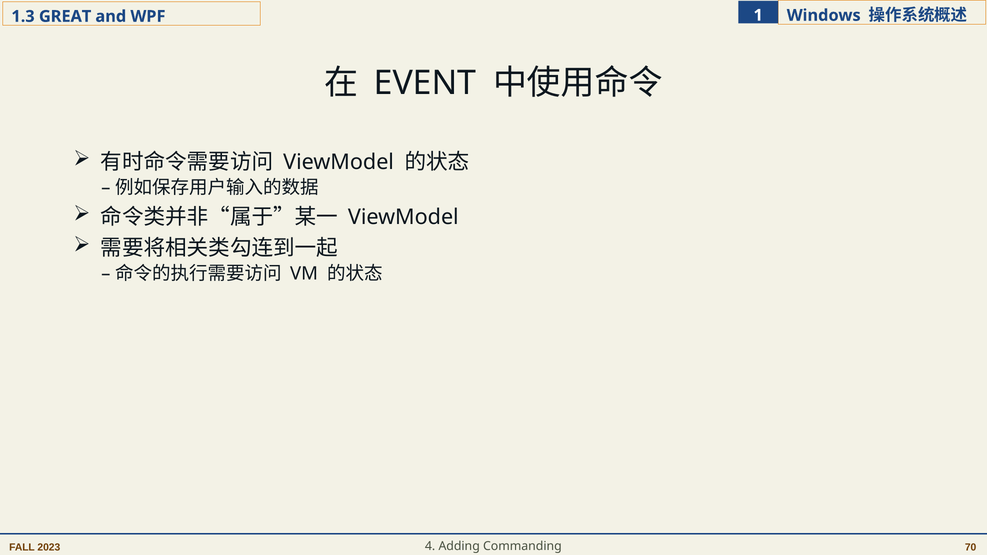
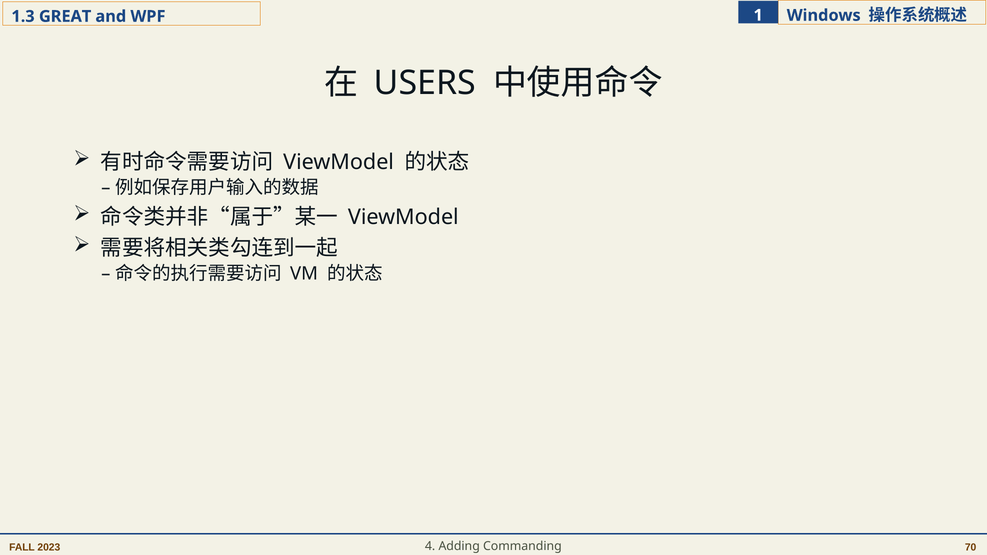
EVENT: EVENT -> USERS
